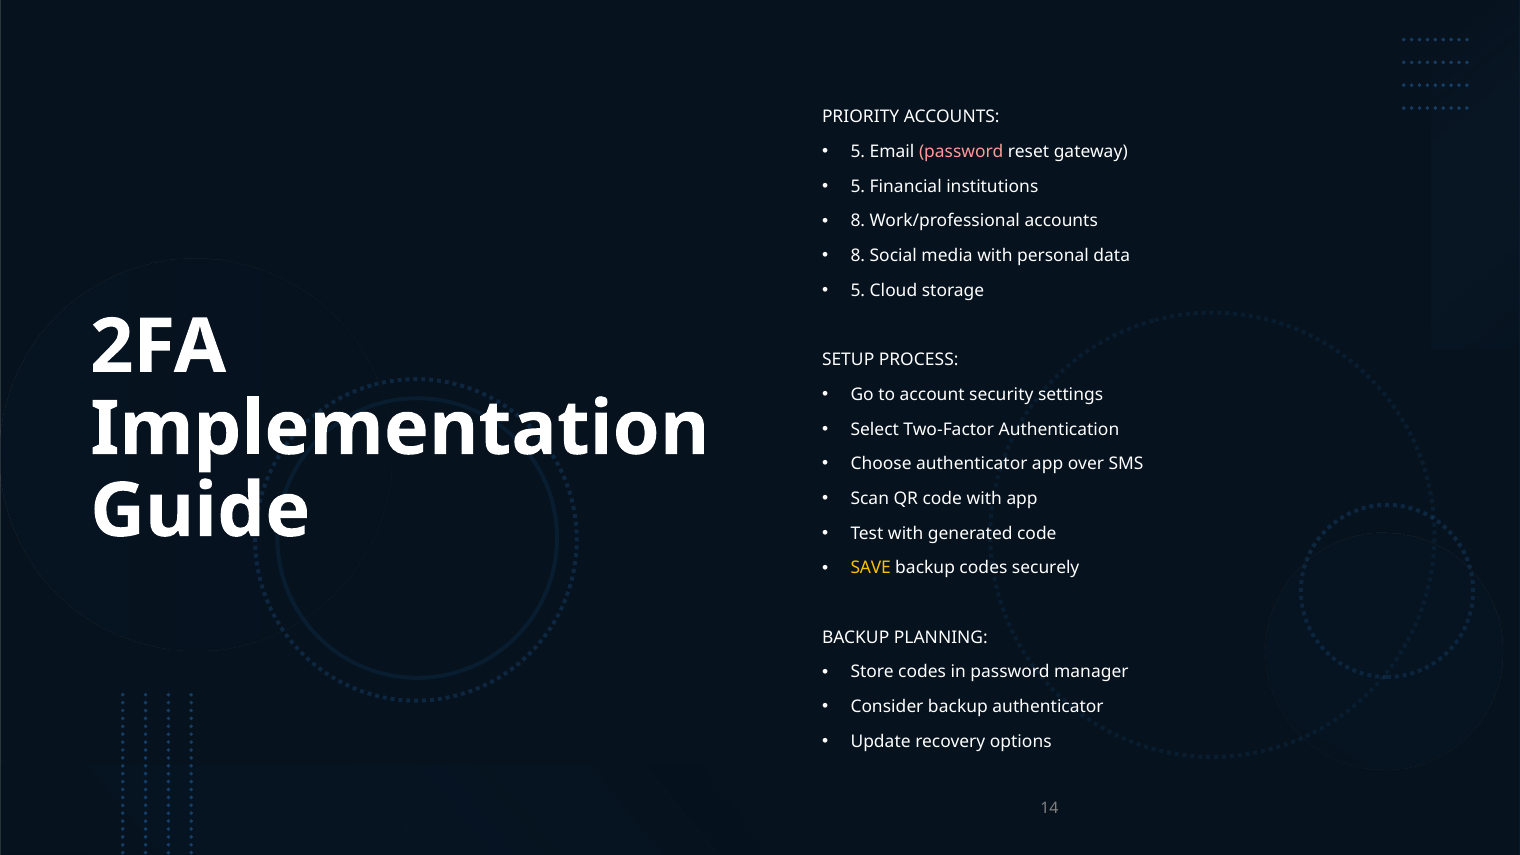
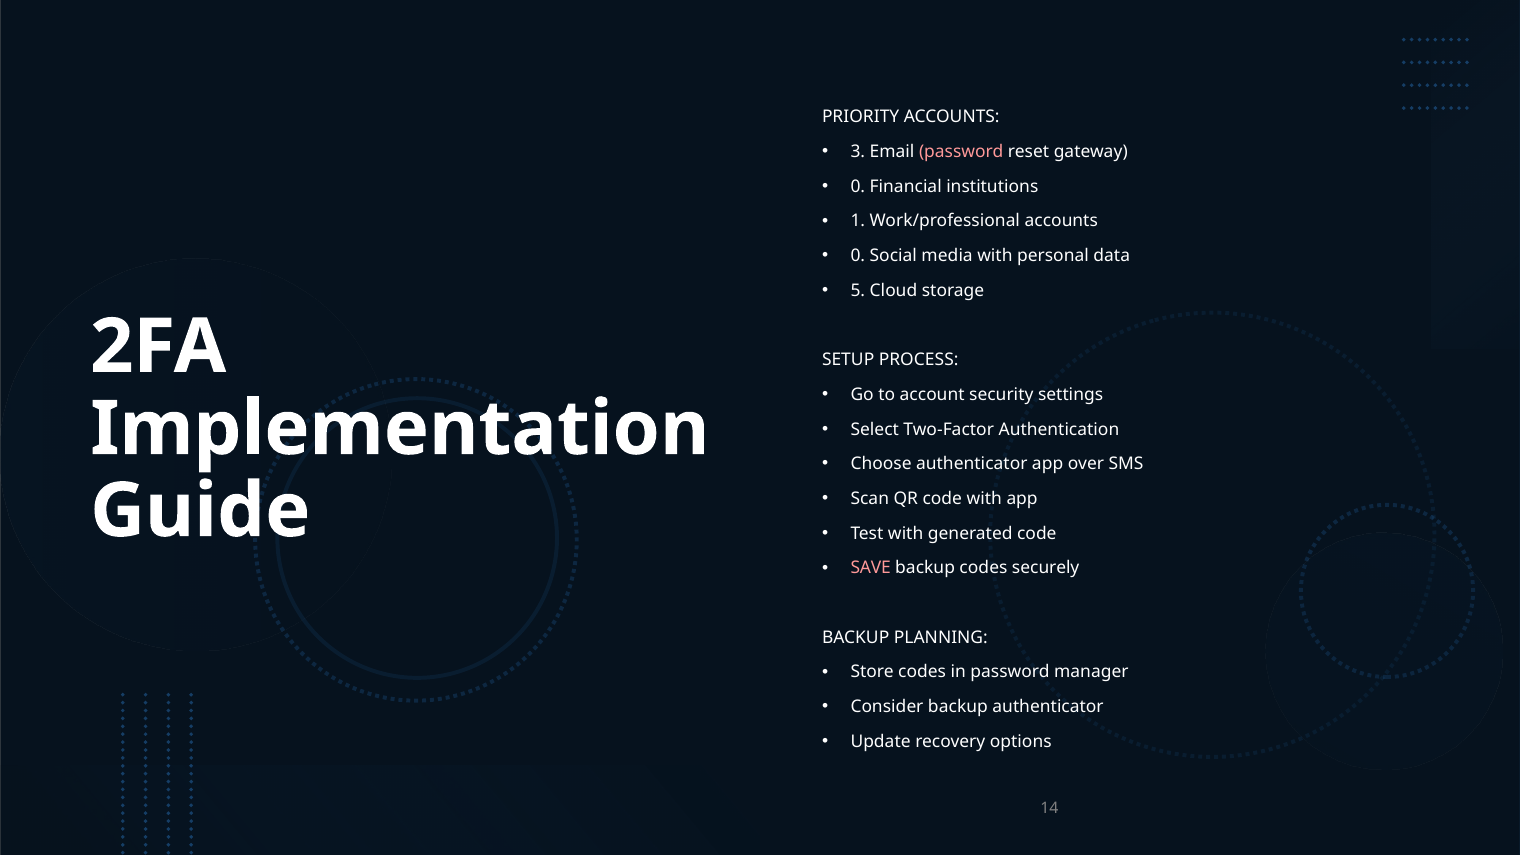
5 at (858, 152): 5 -> 3
5 at (858, 186): 5 -> 0
8 at (858, 221): 8 -> 1
8 at (858, 256): 8 -> 0
SAVE colour: yellow -> pink
